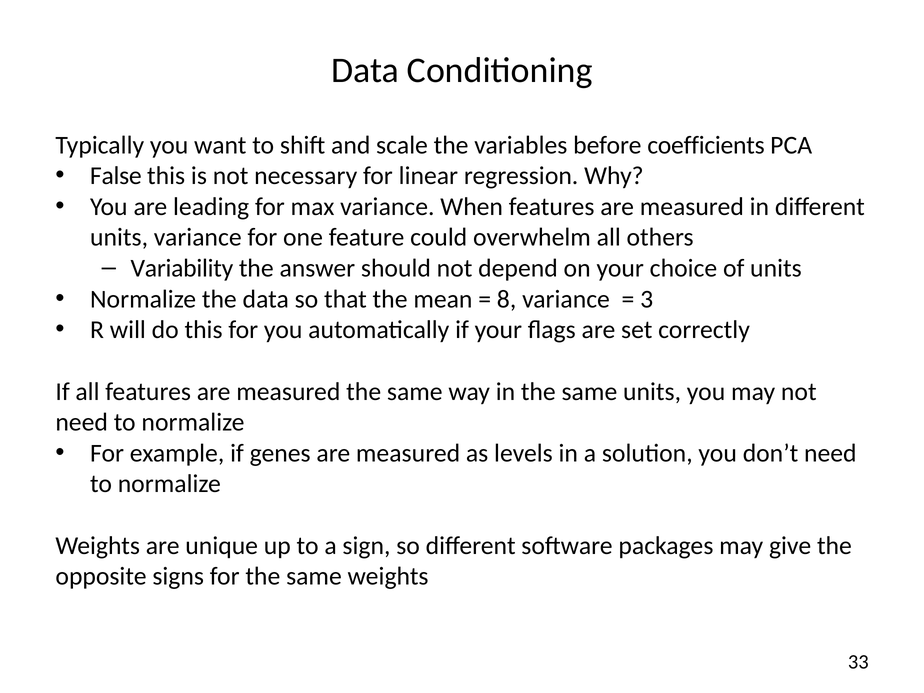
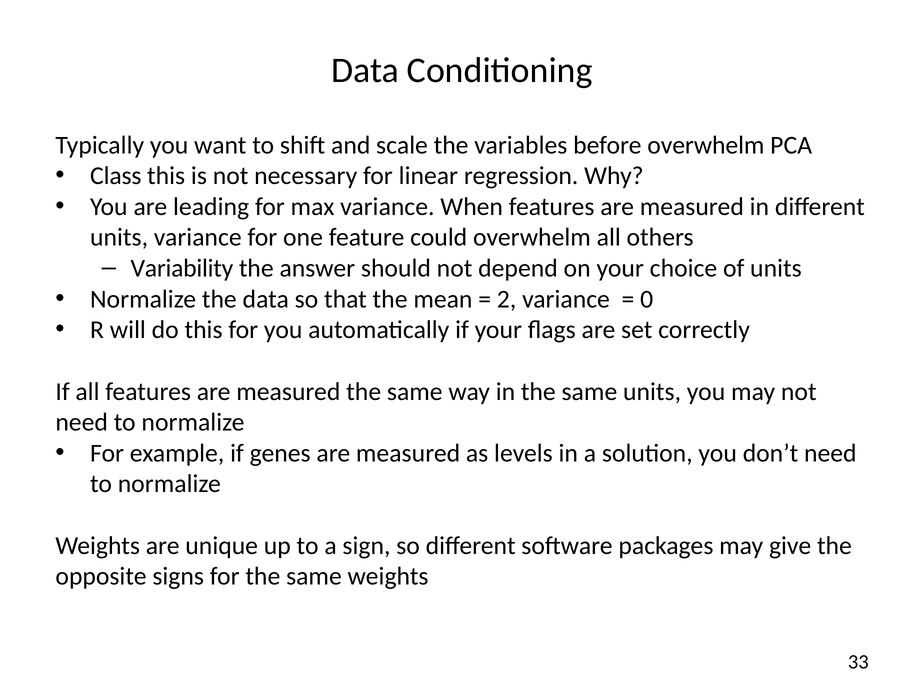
before coefficients: coefficients -> overwhelm
False: False -> Class
8: 8 -> 2
3: 3 -> 0
